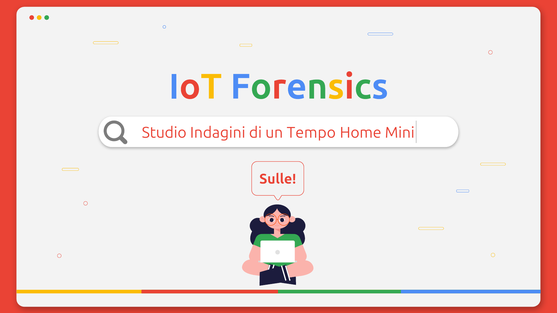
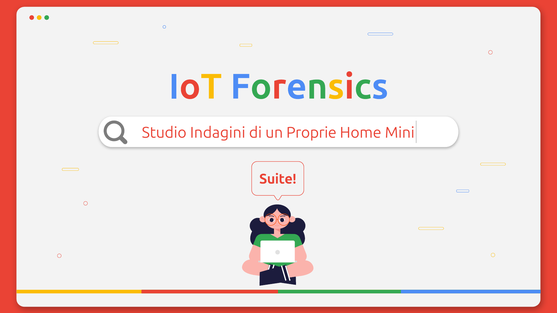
Tempo: Tempo -> Proprie
Sulle: Sulle -> Suite
